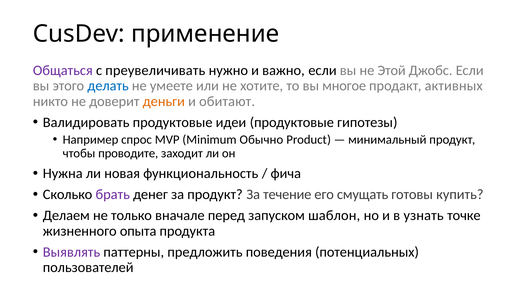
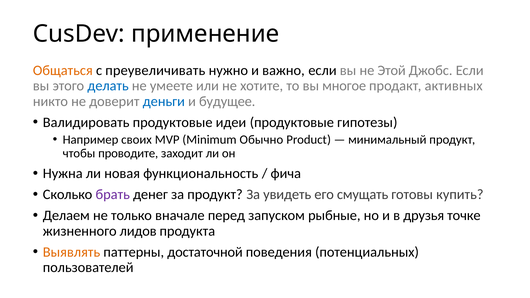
Общаться colour: purple -> orange
деньги colour: orange -> blue
обитают: обитают -> будущее
спрос: спрос -> своих
течение: течение -> увидеть
шаблон: шаблон -> рыбные
узнать: узнать -> друзья
опыта: опыта -> лидов
Выявлять colour: purple -> orange
предложить: предложить -> достаточной
